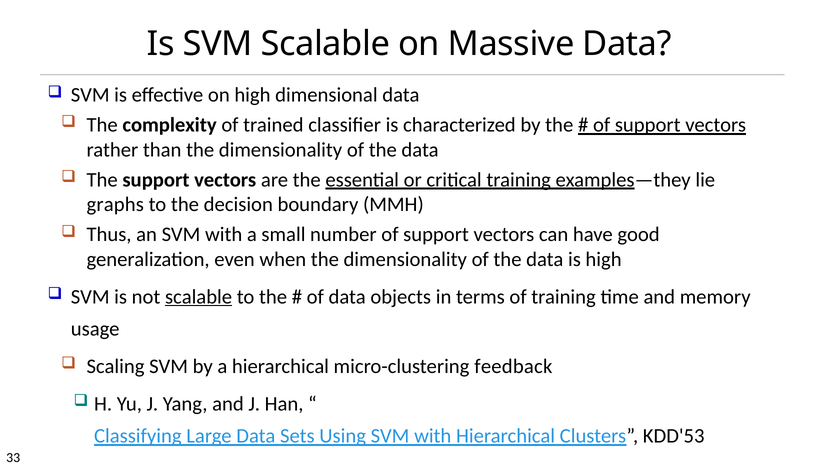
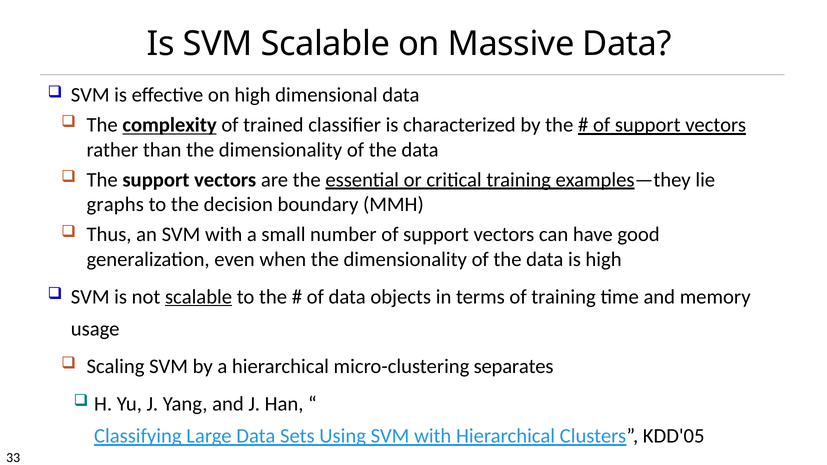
complexity underline: none -> present
feedback: feedback -> separates
KDD'53: KDD'53 -> KDD'05
